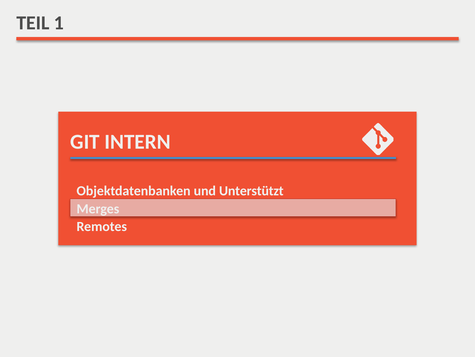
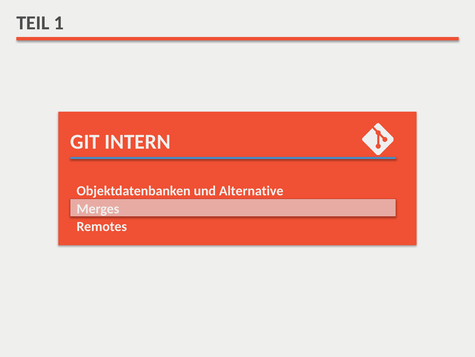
Unterstützt: Unterstützt -> Alternative
